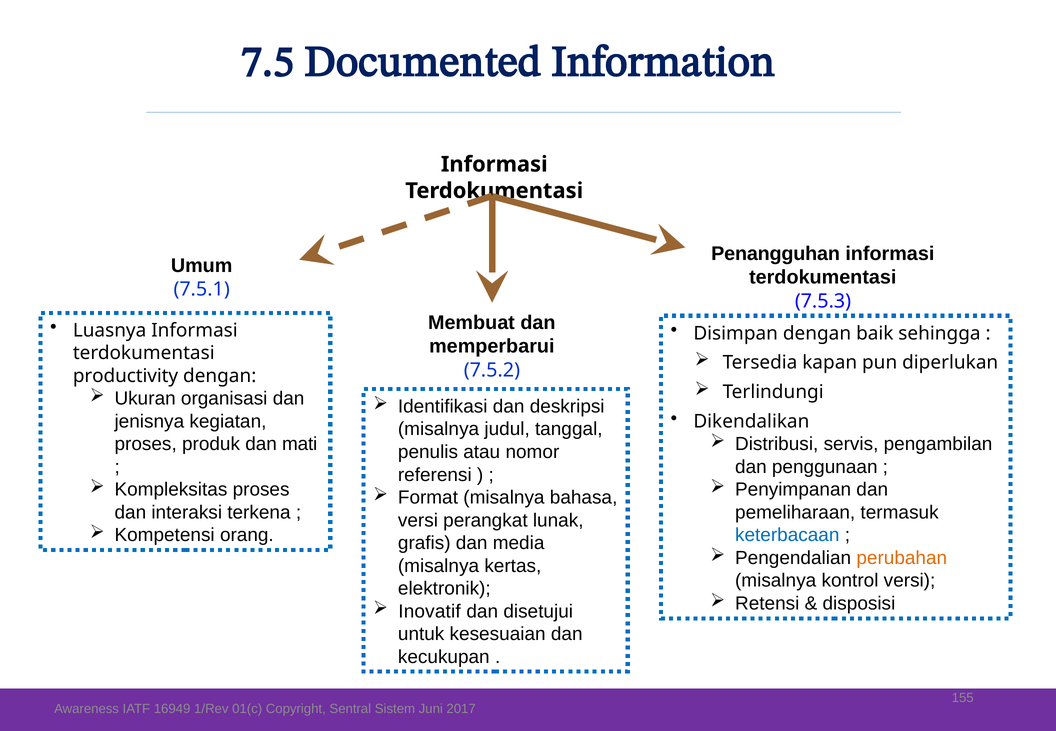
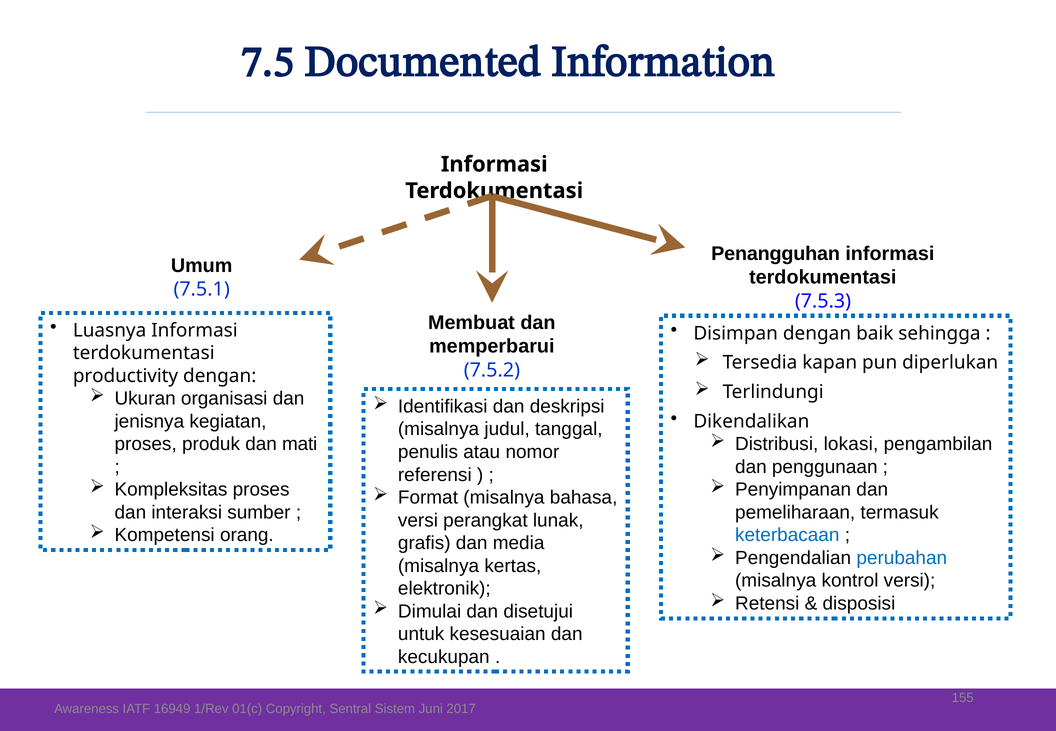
servis: servis -> lokasi
terkena: terkena -> sumber
perubahan colour: orange -> blue
Inovatif: Inovatif -> Dimulai
